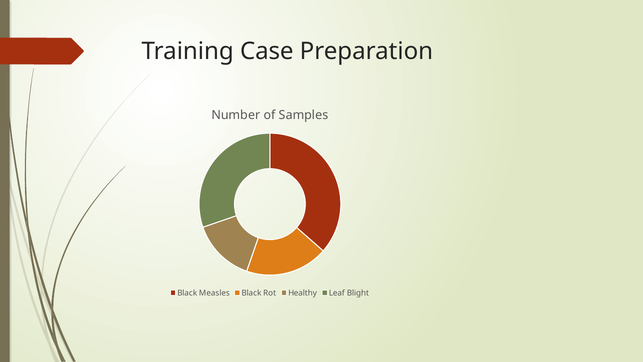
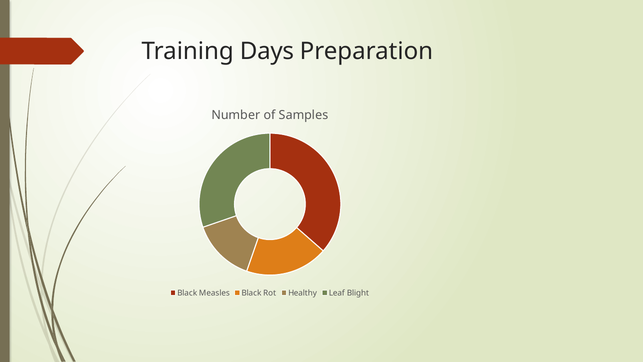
Case: Case -> Days
